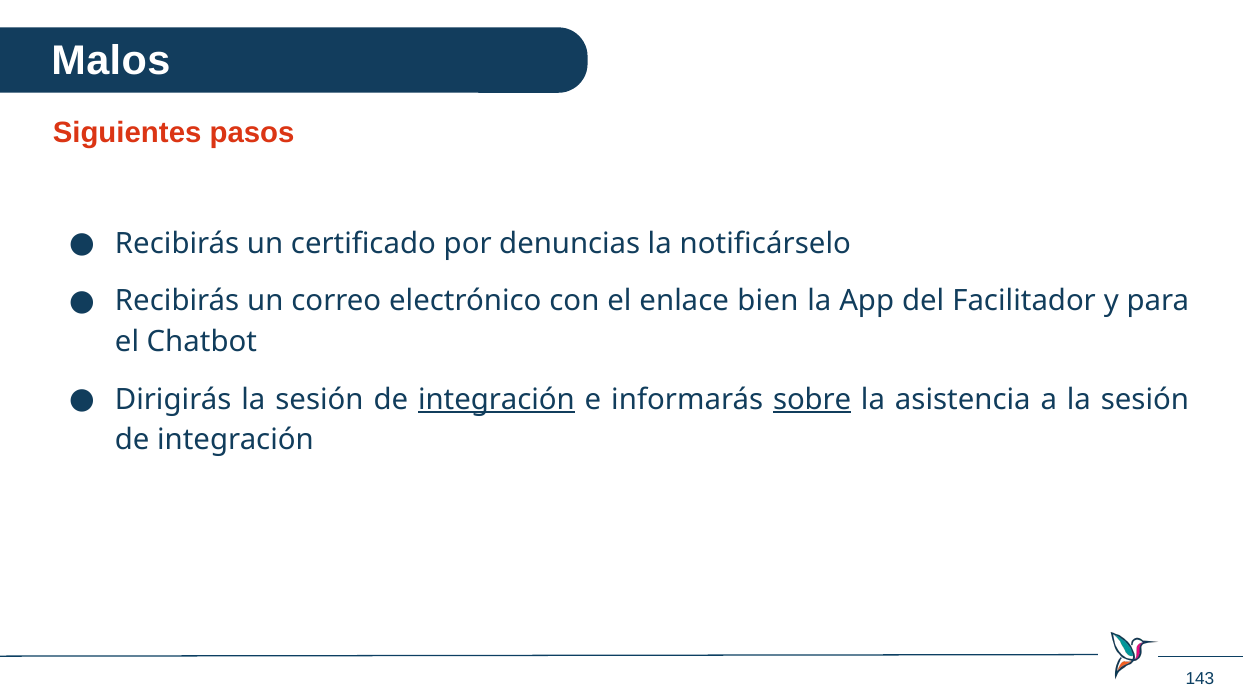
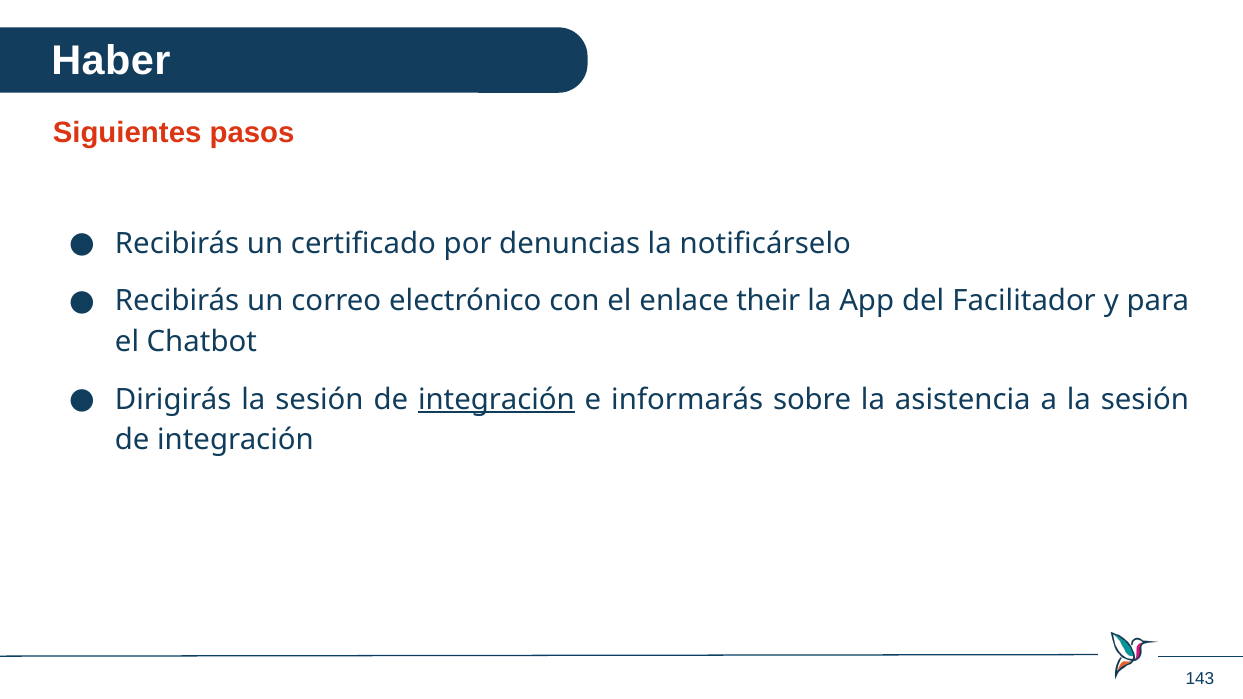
Malos: Malos -> Haber
bien: bien -> their
sobre underline: present -> none
